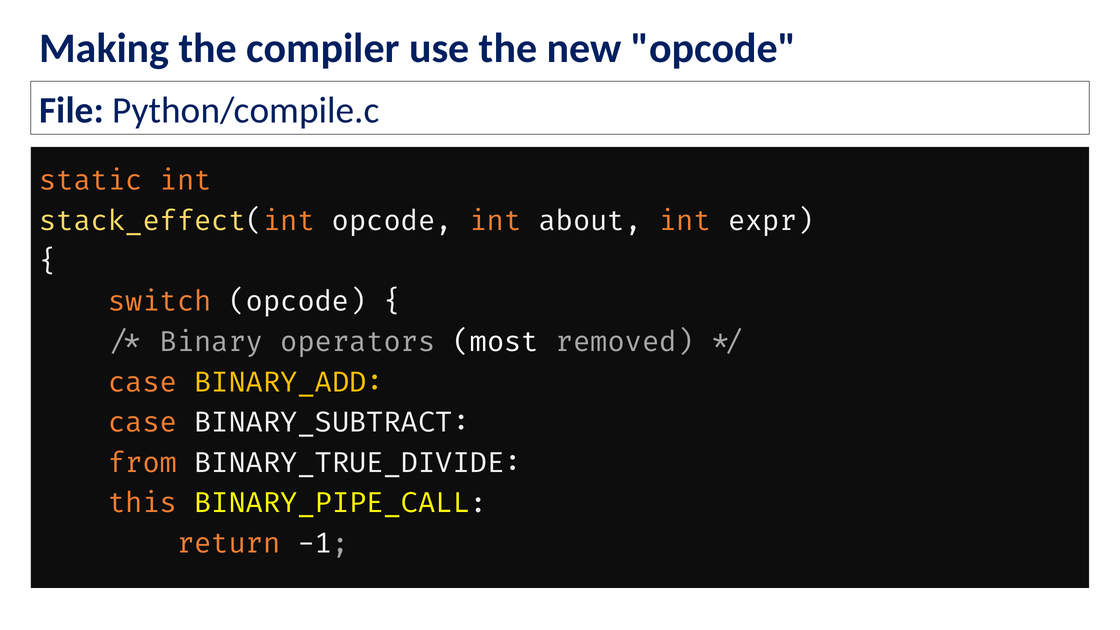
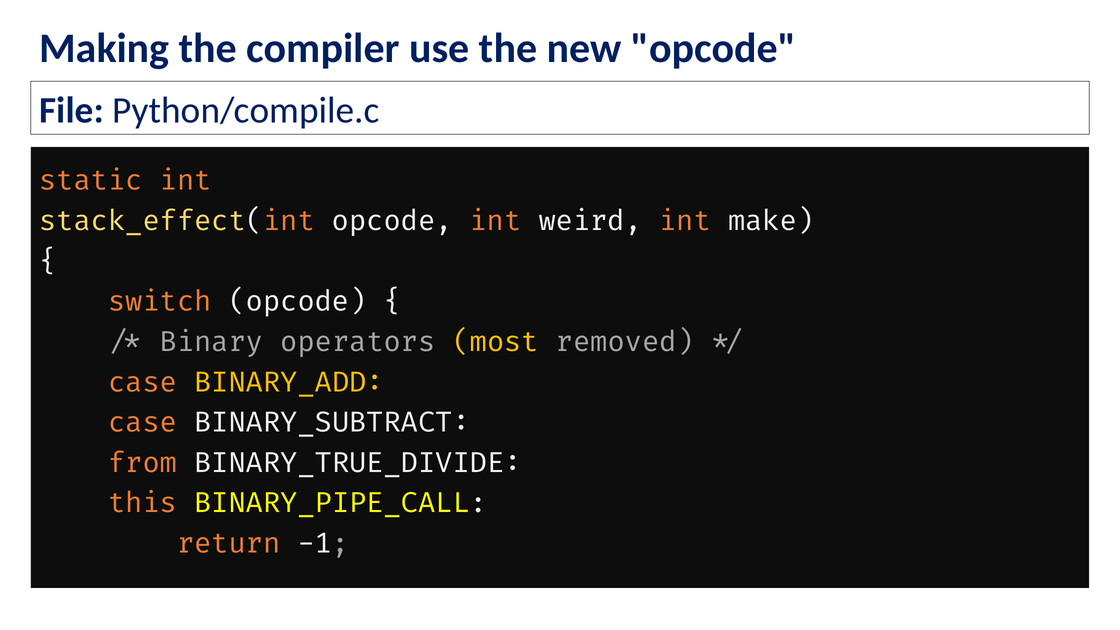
about: about -> weird
expr: expr -> make
most colour: white -> yellow
